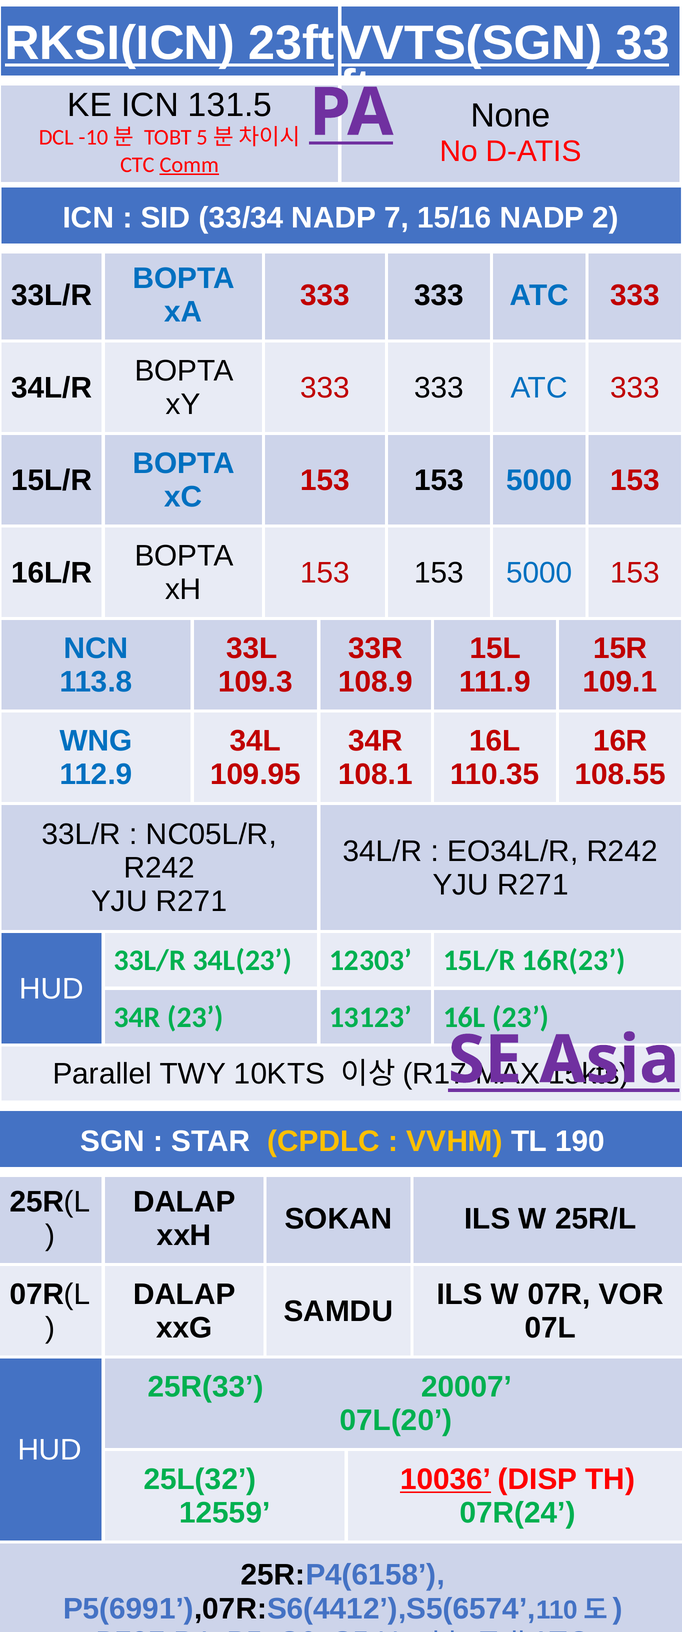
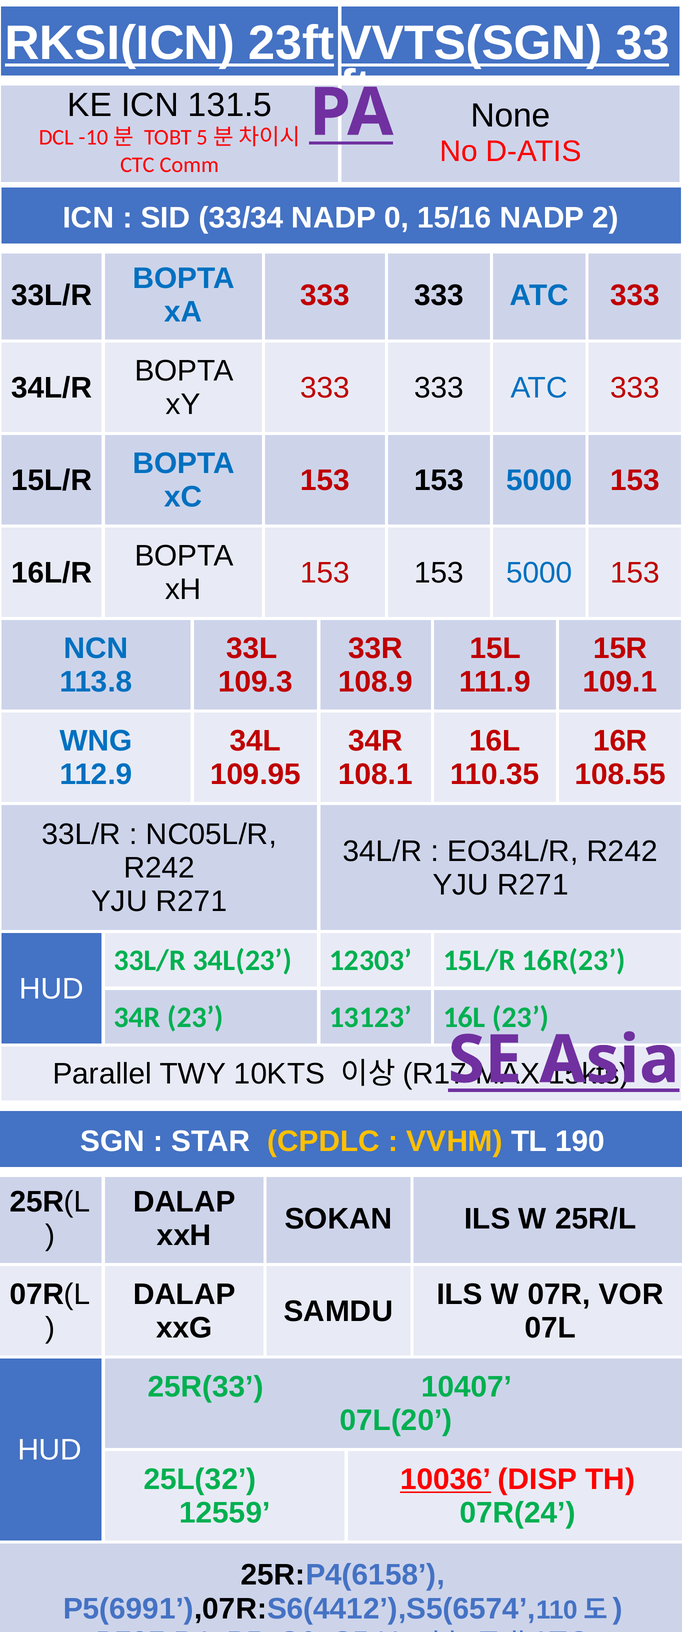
Comm underline: present -> none
7: 7 -> 0
20007: 20007 -> 10407
